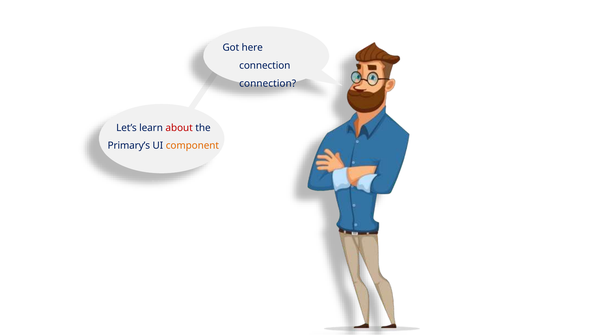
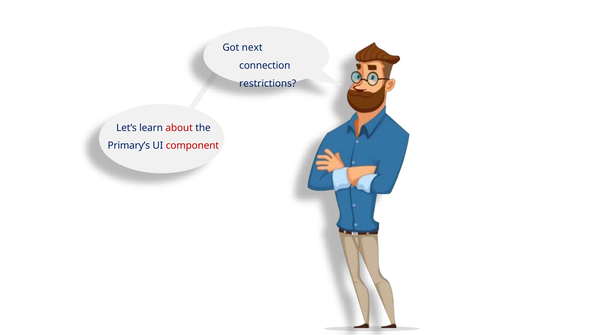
here: here -> next
connection at (268, 83): connection -> restrictions
component colour: orange -> red
